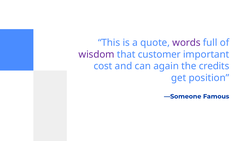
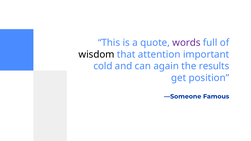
wisdom colour: purple -> black
customer: customer -> attention
cost: cost -> cold
credits: credits -> results
